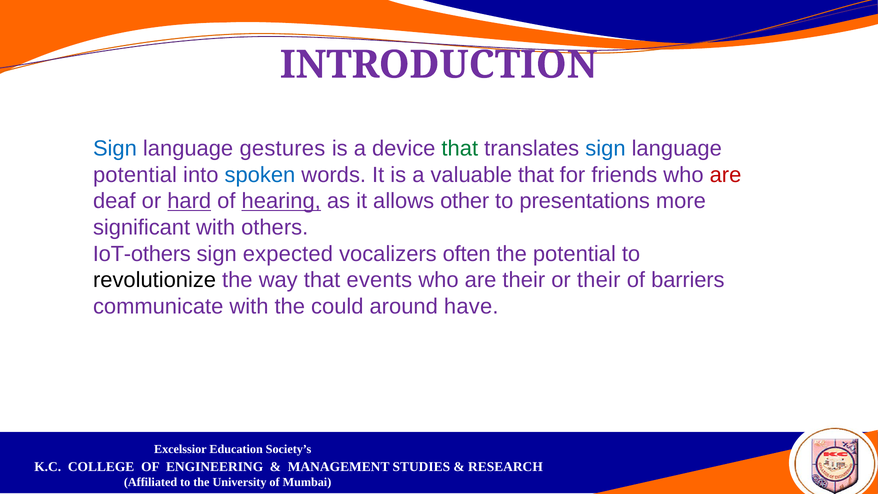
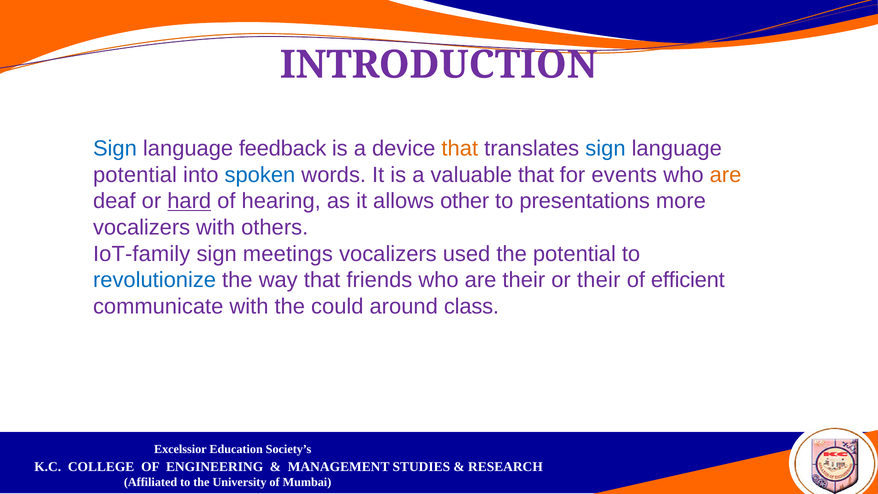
gestures: gestures -> feedback
that at (460, 148) colour: green -> orange
friends: friends -> events
are at (726, 175) colour: red -> orange
hearing underline: present -> none
significant at (142, 227): significant -> vocalizers
IoT-others: IoT-others -> IoT-family
expected: expected -> meetings
often: often -> used
revolutionize colour: black -> blue
events: events -> friends
barriers: barriers -> efficient
have: have -> class
